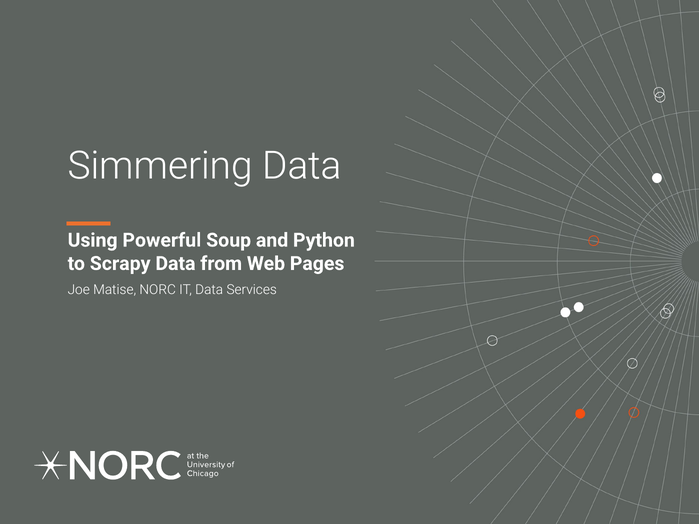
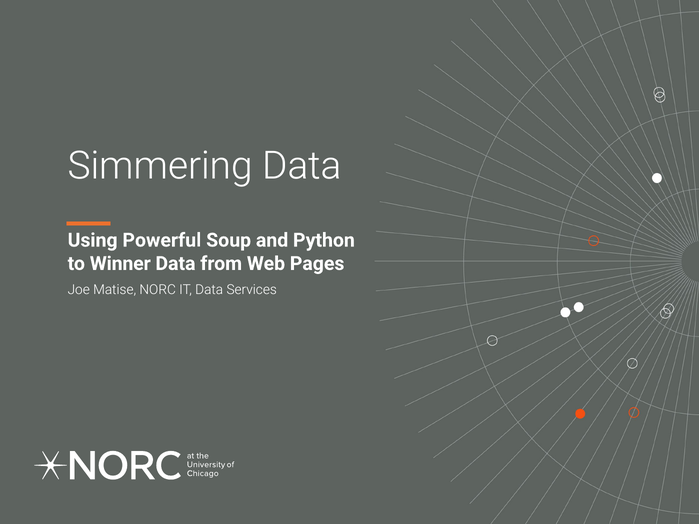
Scrapy: Scrapy -> Winner
